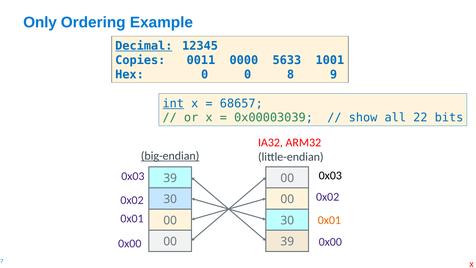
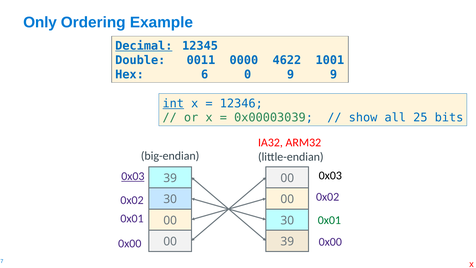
Copies: Copies -> Double
5633: 5633 -> 4622
Hex 0: 0 -> 6
0 8: 8 -> 9
68657: 68657 -> 12346
22: 22 -> 25
big-endian underline: present -> none
0x03 at (133, 176) underline: none -> present
0x01 at (329, 220) colour: orange -> green
